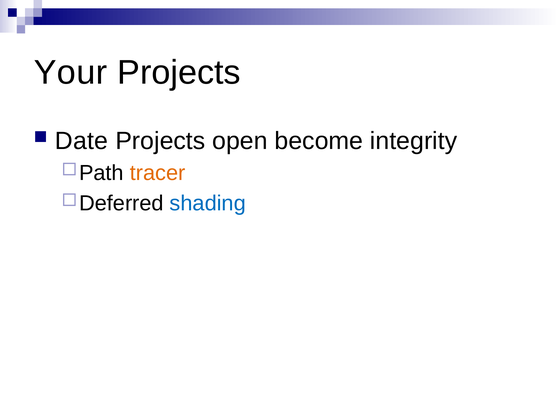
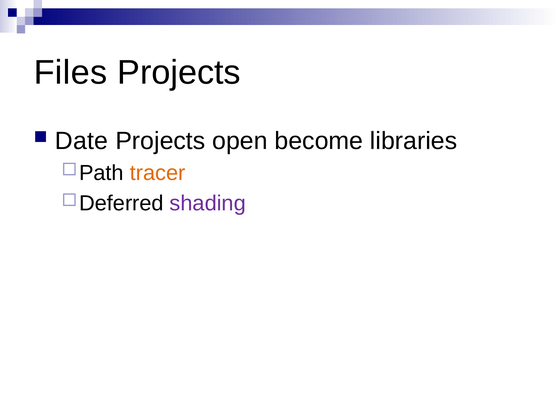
Your: Your -> Files
integrity: integrity -> libraries
shading colour: blue -> purple
